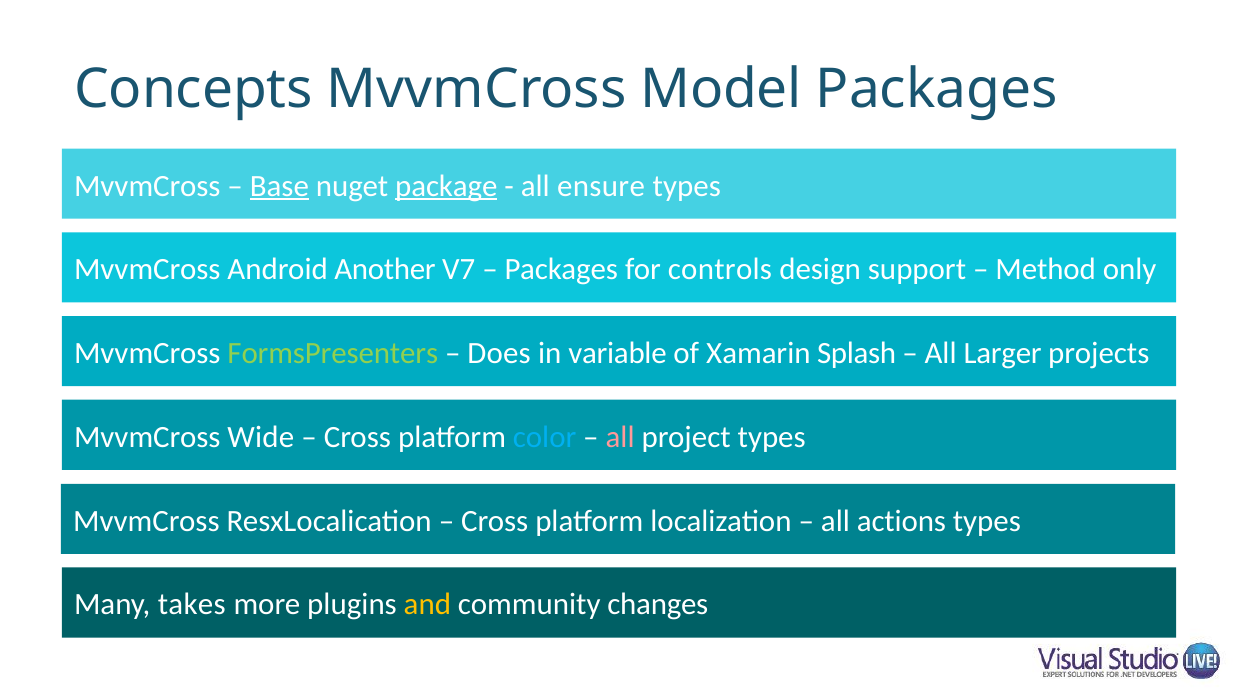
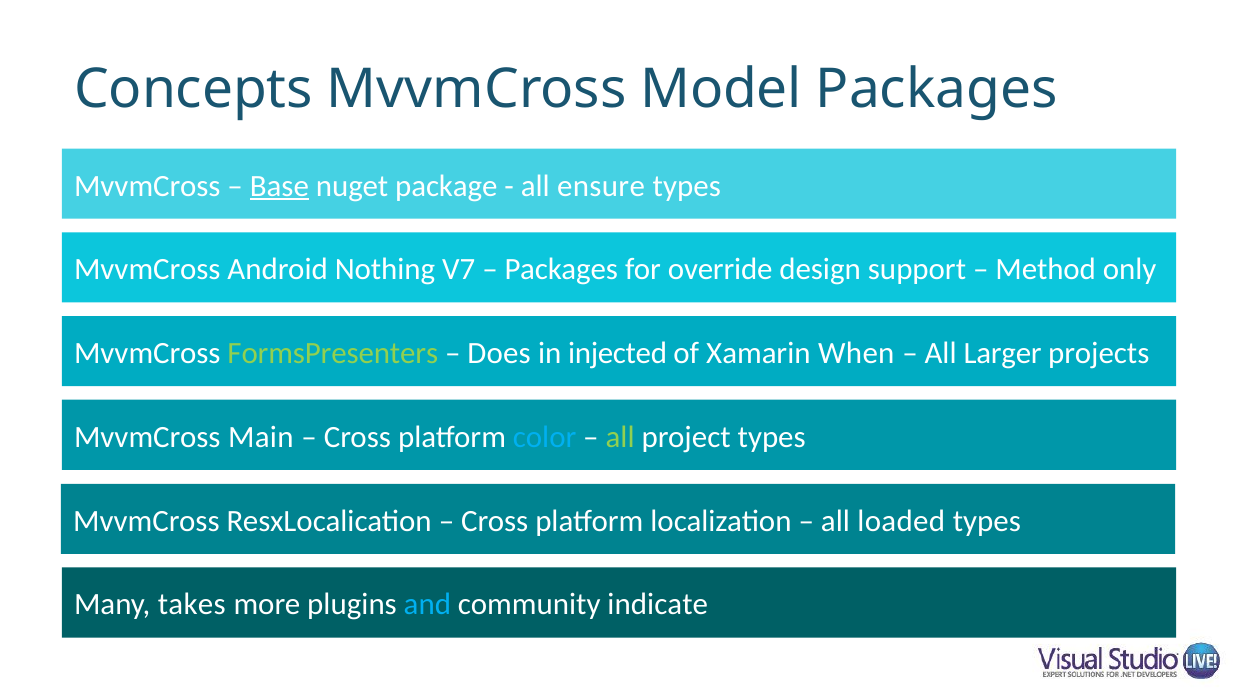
package underline: present -> none
Another: Another -> Nothing
controls: controls -> override
variable: variable -> injected
Splash: Splash -> When
Wide: Wide -> Main
all at (620, 437) colour: pink -> light green
actions: actions -> loaded
and colour: yellow -> light blue
changes: changes -> indicate
